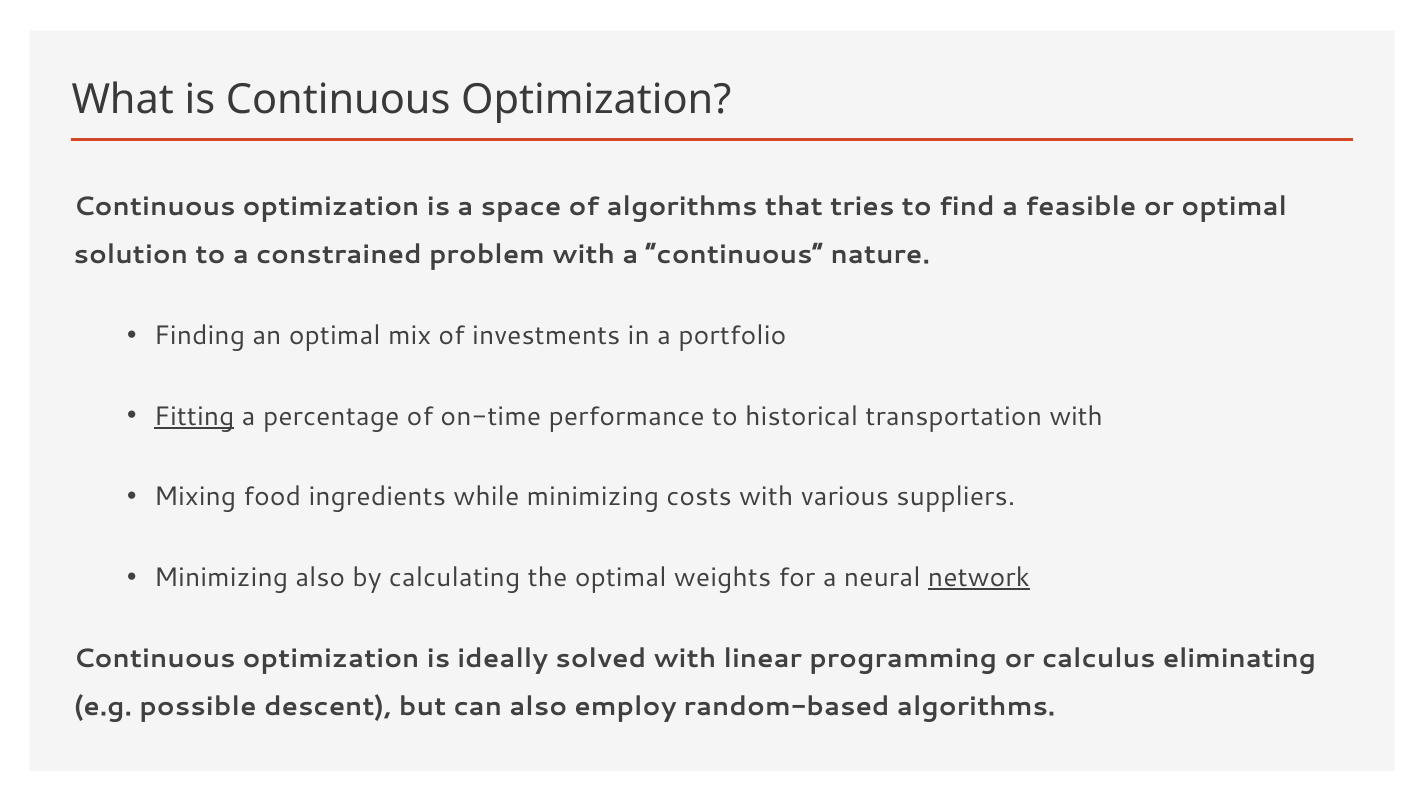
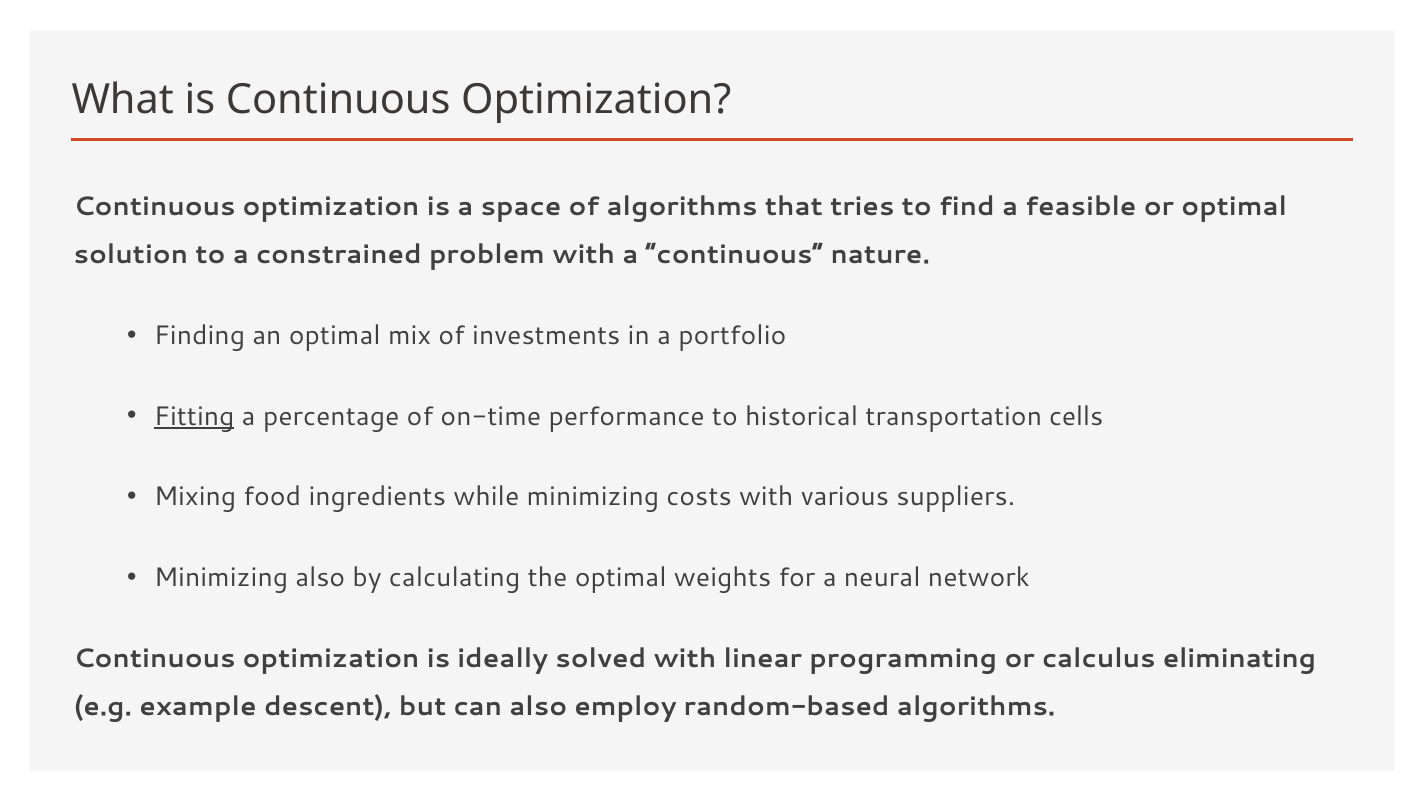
transportation with: with -> cells
network underline: present -> none
possible: possible -> example
